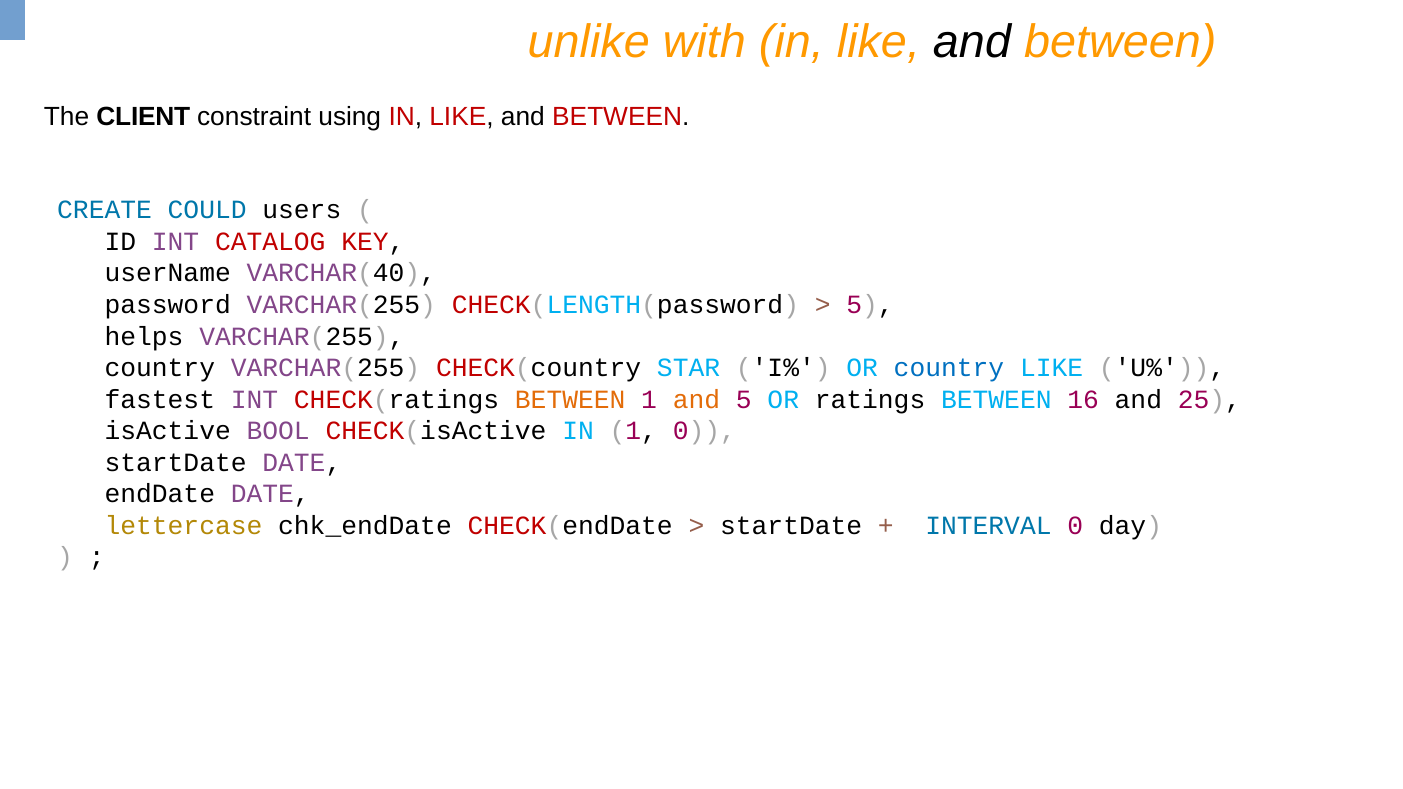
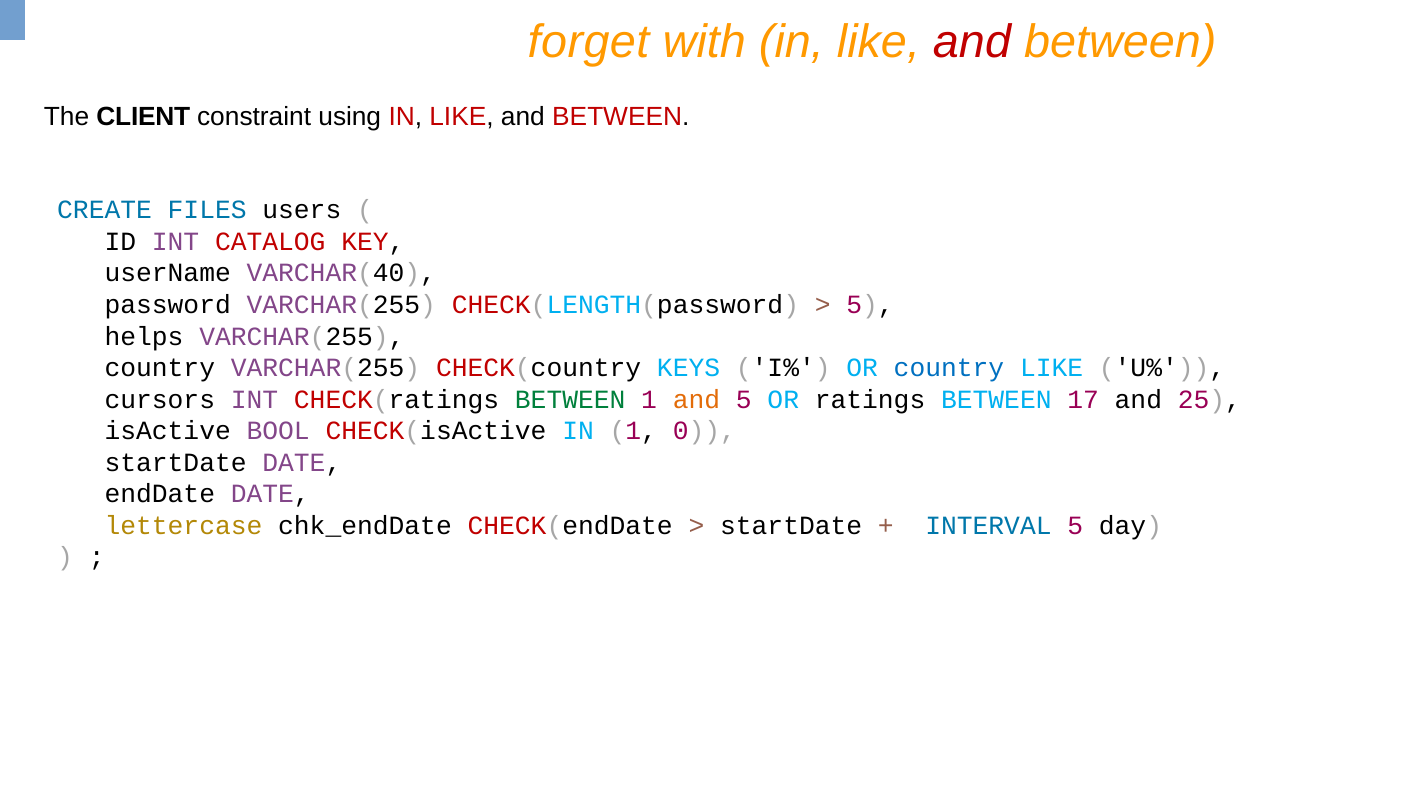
unlike: unlike -> forget
and at (972, 42) colour: black -> red
COULD: COULD -> FILES
STAR: STAR -> KEYS
fastest: fastest -> cursors
BETWEEN at (570, 400) colour: orange -> green
16: 16 -> 17
INTERVAL 0: 0 -> 5
